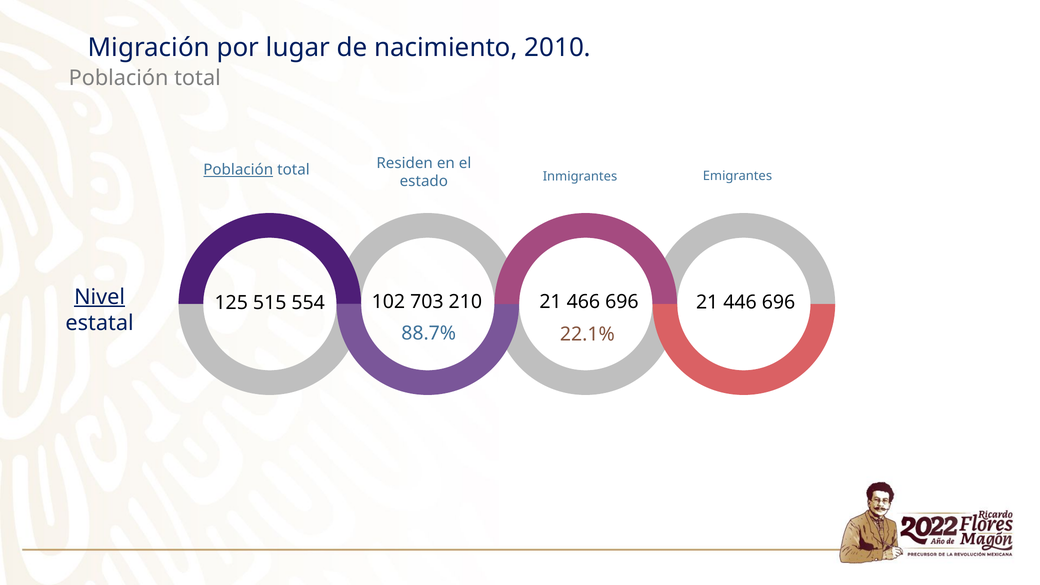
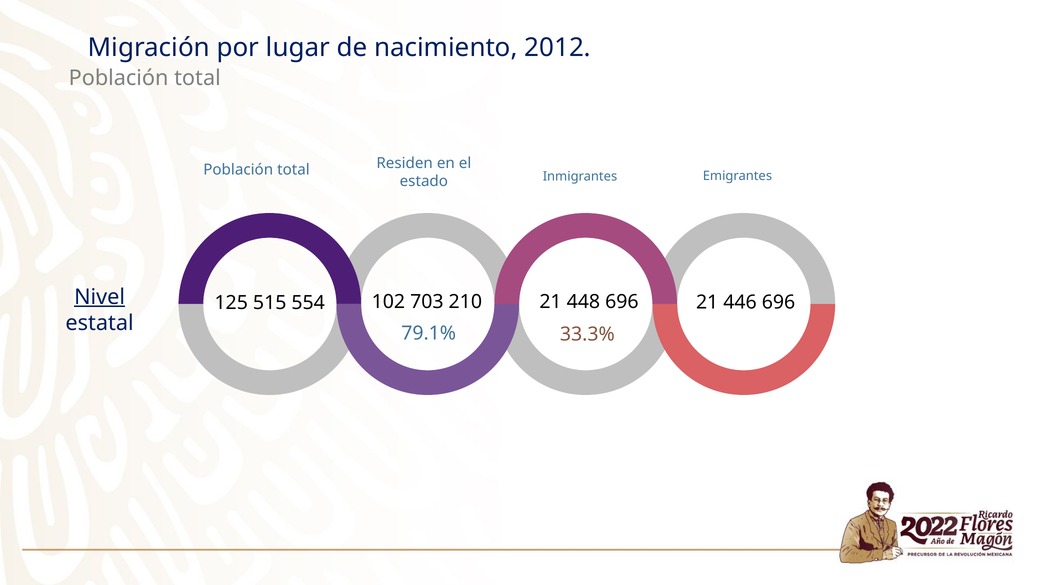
2010: 2010 -> 2012
Población at (238, 170) underline: present -> none
466: 466 -> 448
88.7%: 88.7% -> 79.1%
22.1%: 22.1% -> 33.3%
